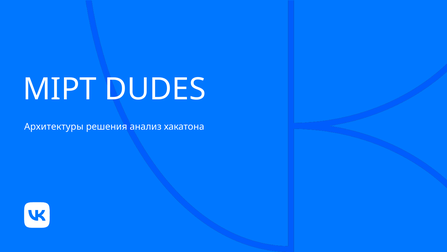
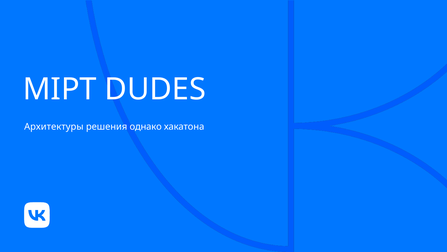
анализ: анализ -> однако
